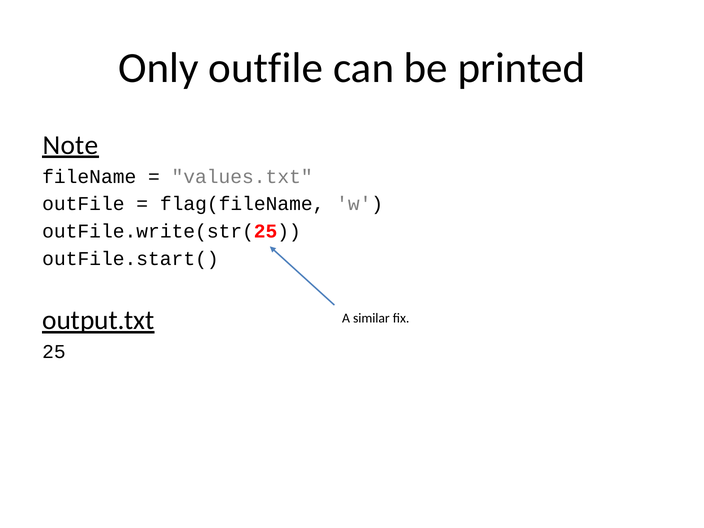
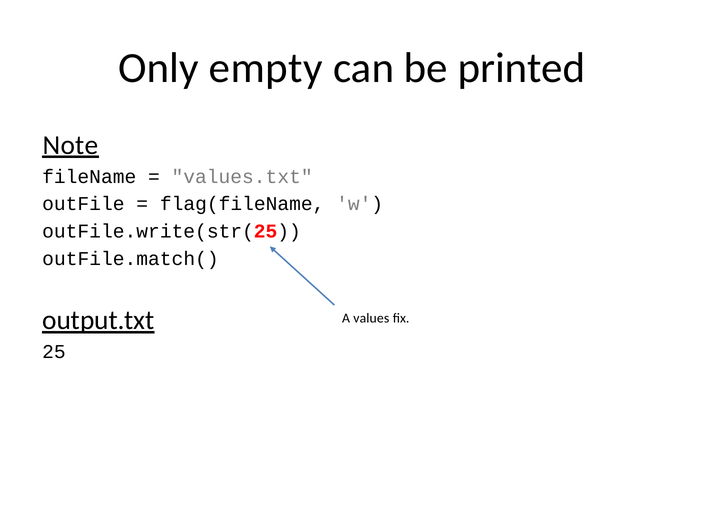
Only outfile: outfile -> empty
outFile.start(: outFile.start( -> outFile.match(
similar: similar -> values
